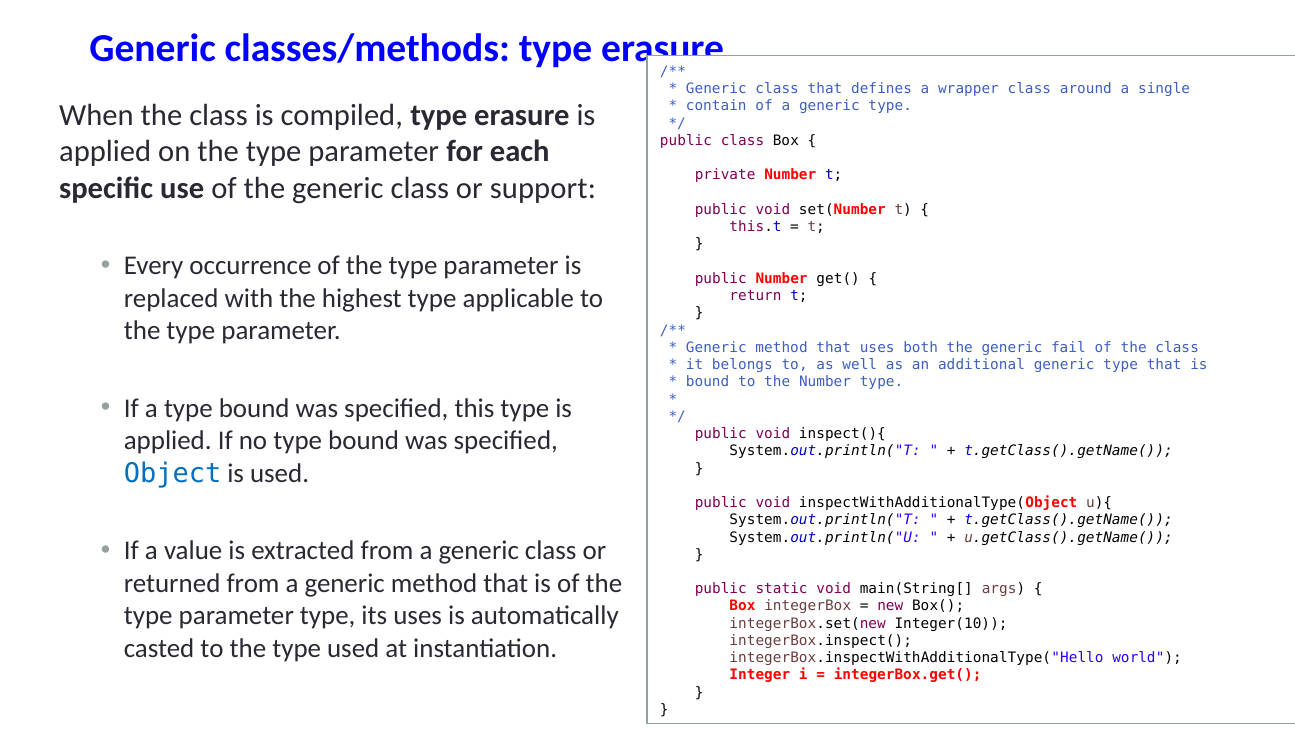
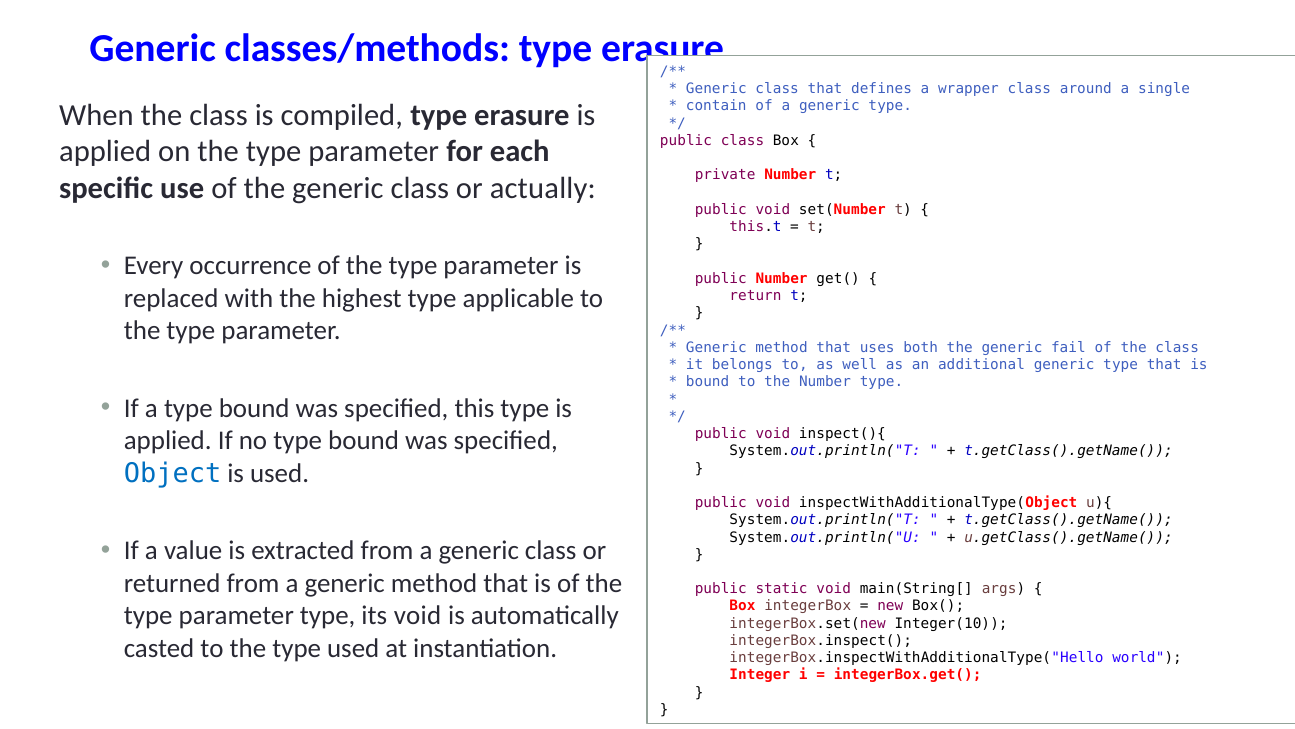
support: support -> actually
its uses: uses -> void
